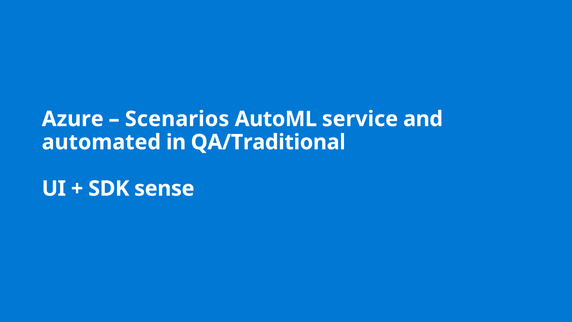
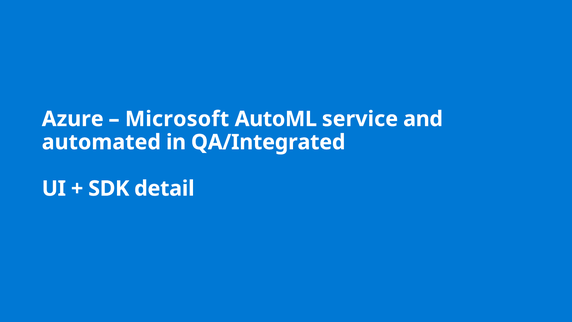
Scenarios: Scenarios -> Microsoft
QA/Traditional: QA/Traditional -> QA/Integrated
sense: sense -> detail
